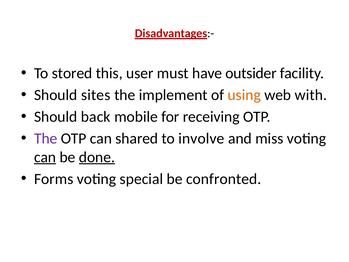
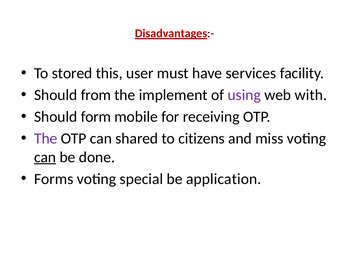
outsider: outsider -> services
sites: sites -> from
using colour: orange -> purple
back: back -> form
involve: involve -> citizens
done underline: present -> none
confronted: confronted -> application
